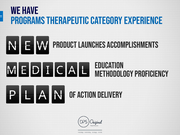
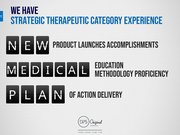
programs: programs -> strategic
